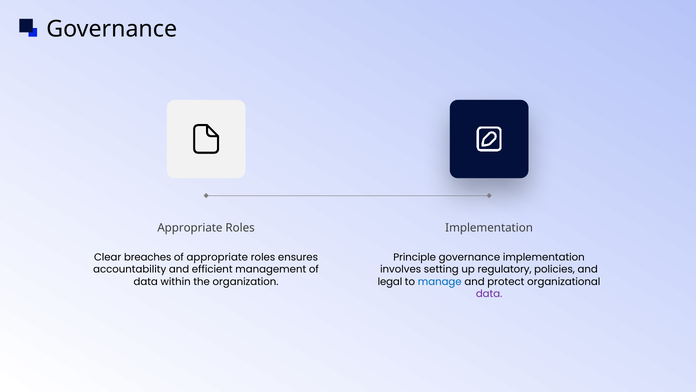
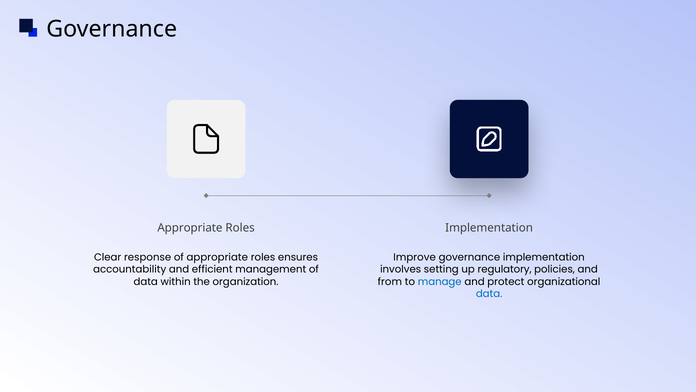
breaches: breaches -> response
Principle: Principle -> Improve
legal: legal -> from
data at (489, 293) colour: purple -> blue
